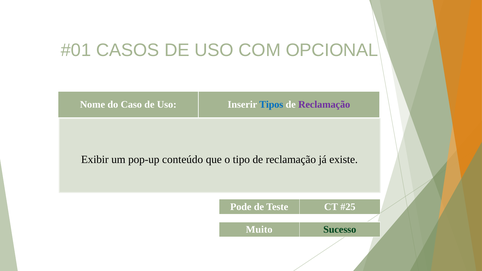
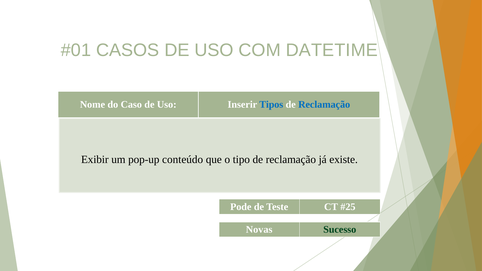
OPCIONAL: OPCIONAL -> DATETIME
Reclamação at (324, 105) colour: purple -> blue
Muito: Muito -> Novas
